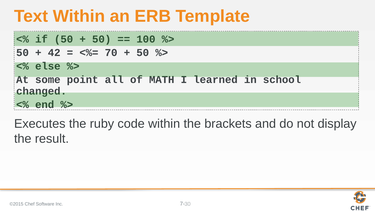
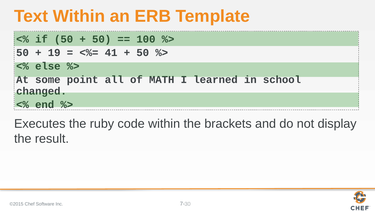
42: 42 -> 19
70: 70 -> 41
